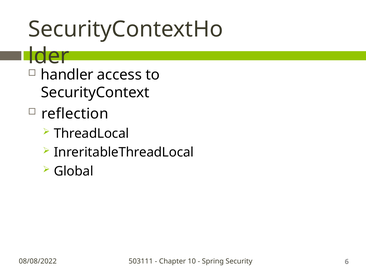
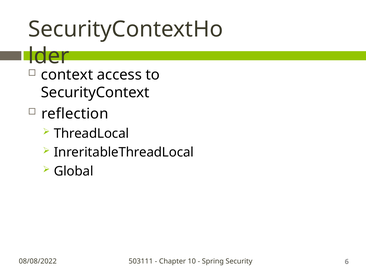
handler: handler -> context
